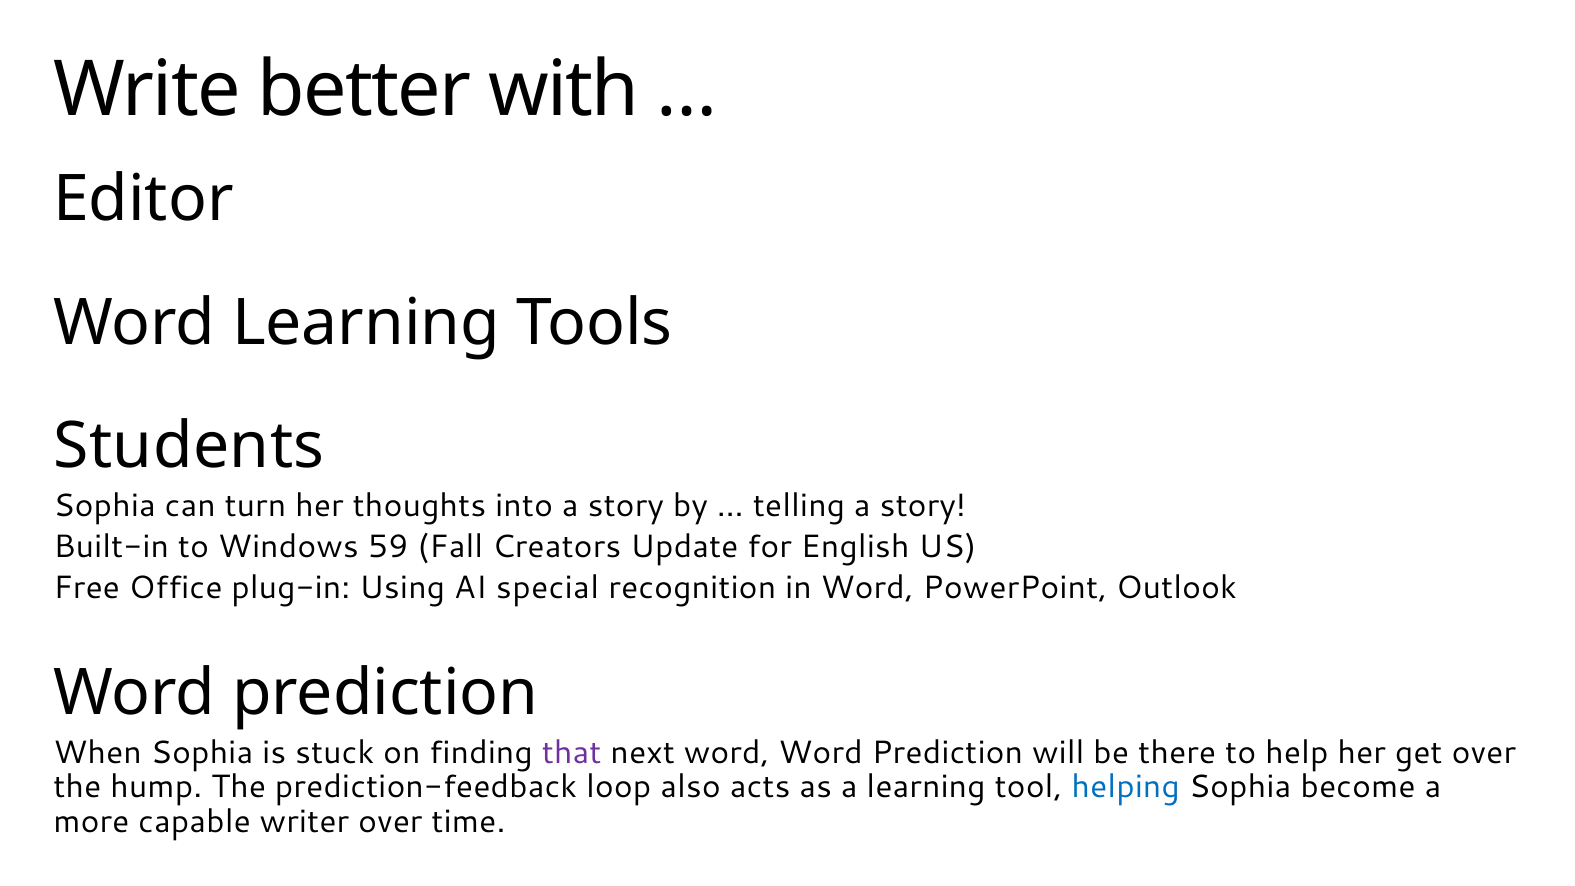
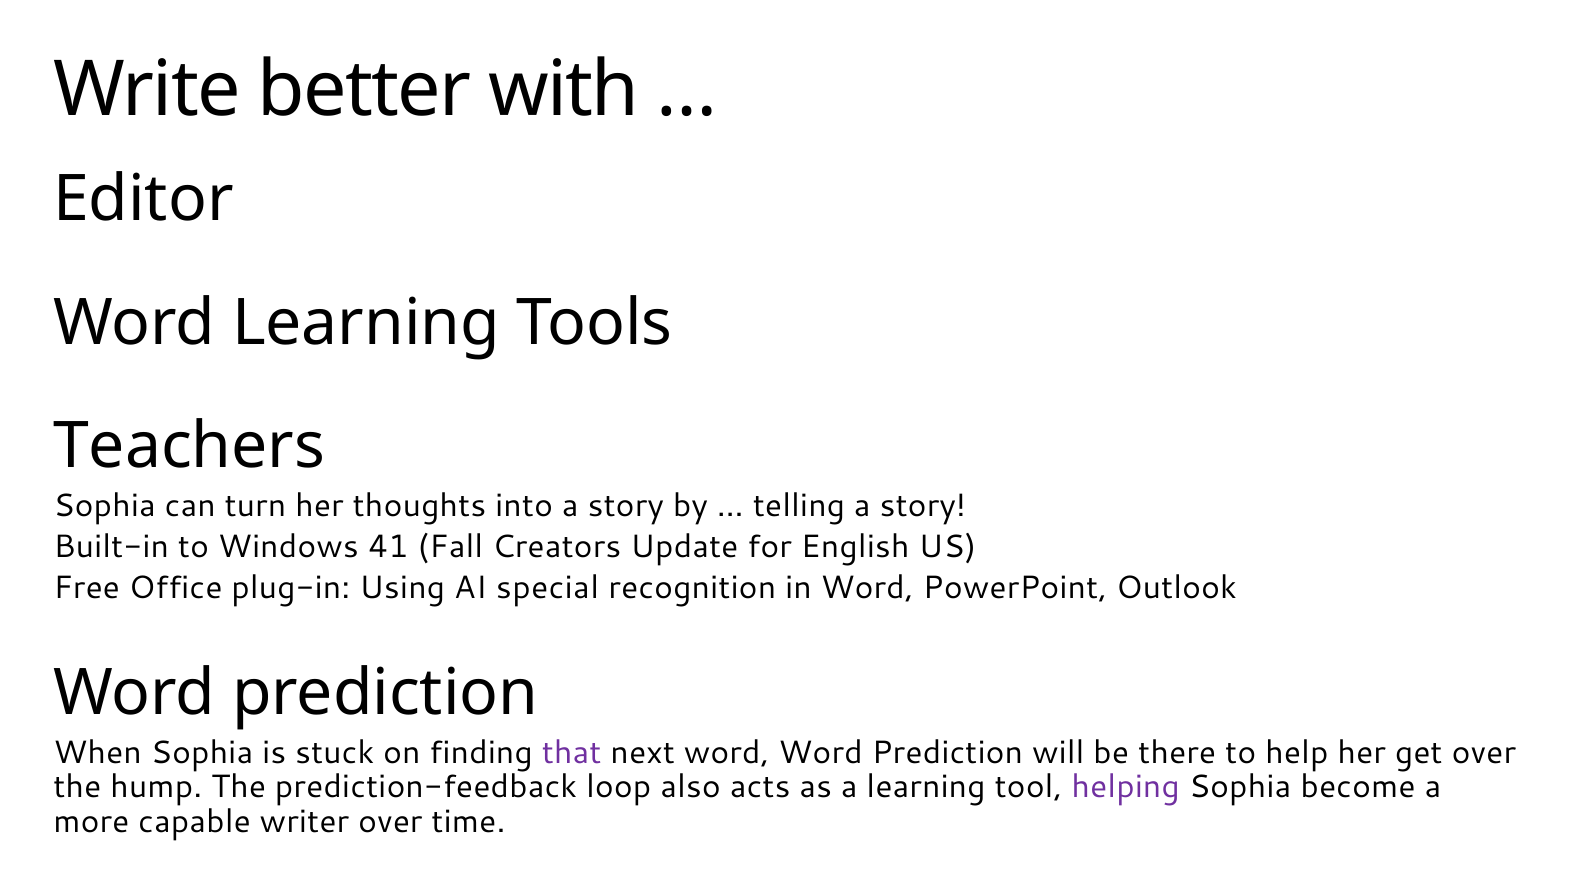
Students: Students -> Teachers
59: 59 -> 41
helping colour: blue -> purple
